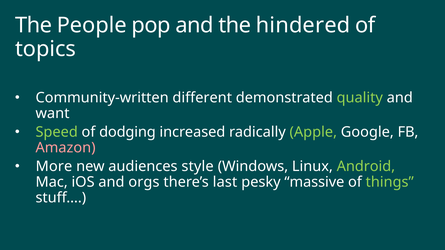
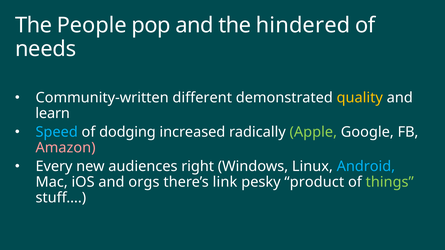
topics: topics -> needs
quality colour: light green -> yellow
want: want -> learn
Speed colour: light green -> light blue
More: More -> Every
style: style -> right
Android colour: light green -> light blue
last: last -> link
massive: massive -> product
